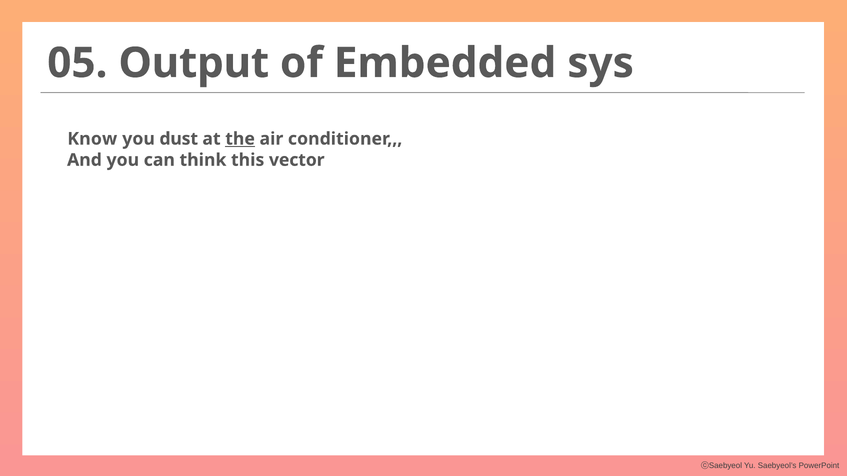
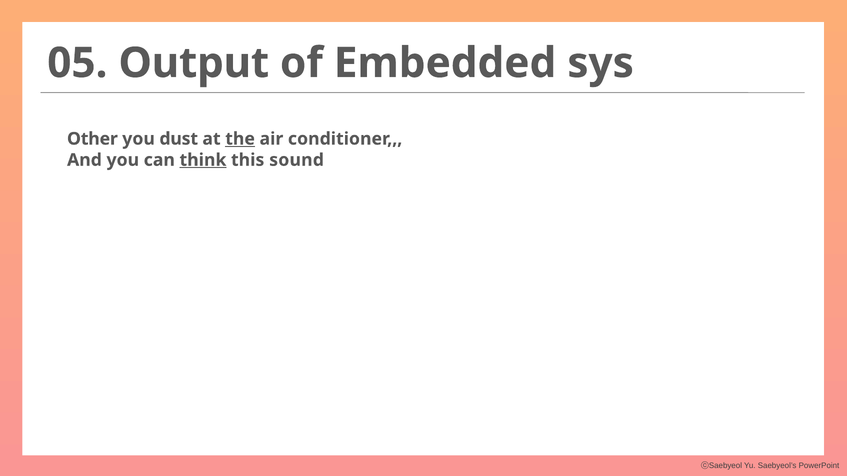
Know: Know -> Other
think underline: none -> present
vector: vector -> sound
